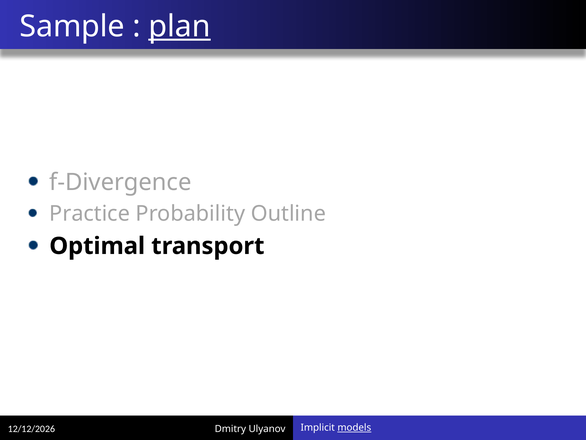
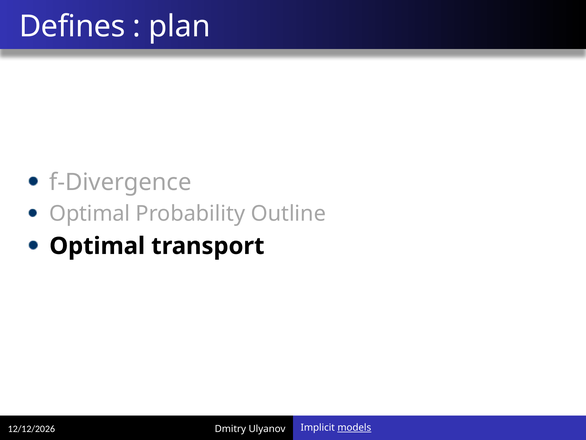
Sample: Sample -> Defines
plan underline: present -> none
Practice at (90, 214): Practice -> Optimal
